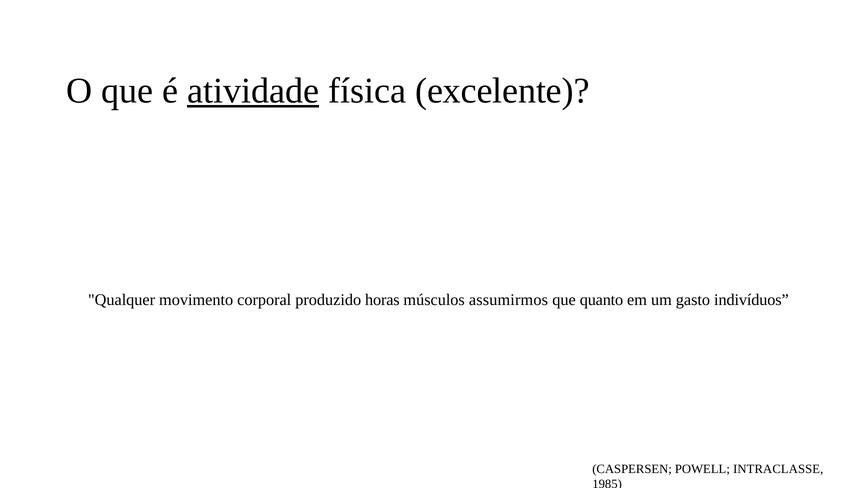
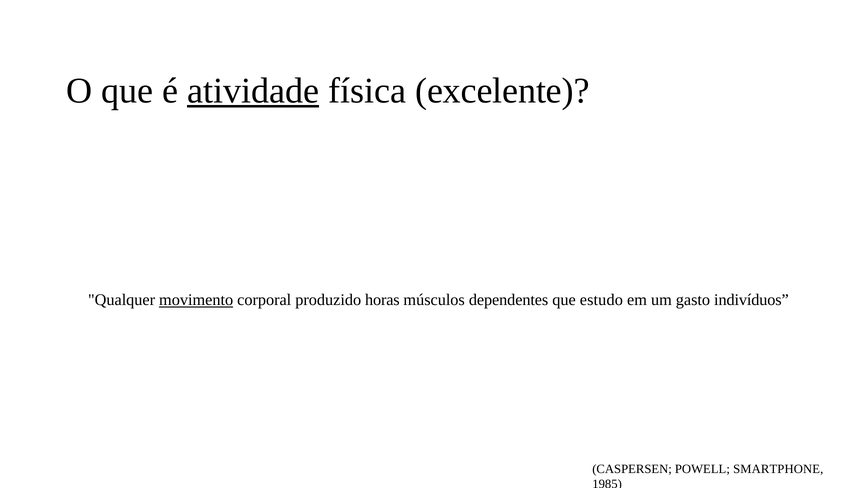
movimento underline: none -> present
assumirmos: assumirmos -> dependentes
quanto: quanto -> estudo
INTRACLASSE: INTRACLASSE -> SMARTPHONE
